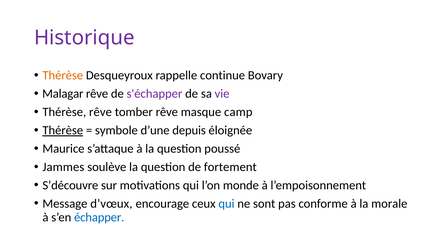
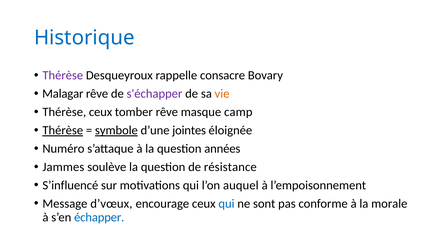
Historique colour: purple -> blue
Thérèse at (63, 75) colour: orange -> purple
continue: continue -> consacre
vie colour: purple -> orange
Thérèse rêve: rêve -> ceux
symbole underline: none -> present
depuis: depuis -> jointes
Maurice: Maurice -> Numéro
poussé: poussé -> années
fortement: fortement -> résistance
S’découvre: S’découvre -> S’influencé
monde: monde -> auquel
